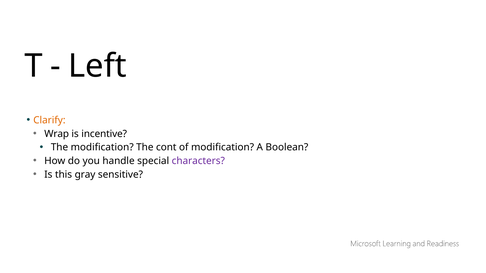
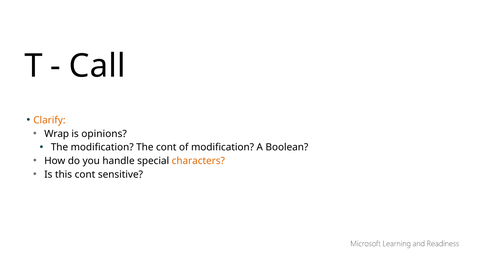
Left: Left -> Call
incentive: incentive -> opinions
characters colour: purple -> orange
this gray: gray -> cont
